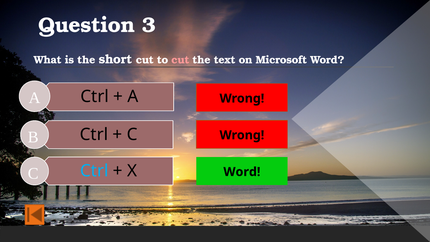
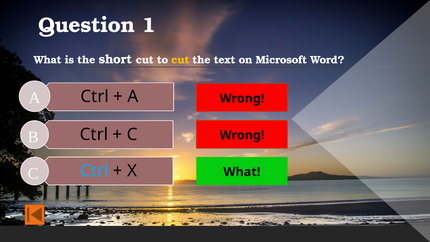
3: 3 -> 1
cut at (180, 60) colour: pink -> yellow
Word at (242, 172): Word -> What
